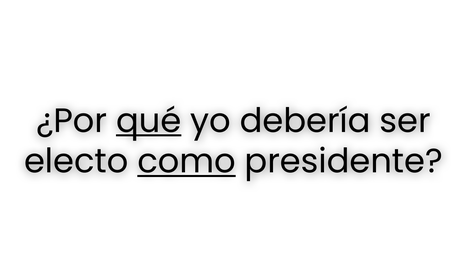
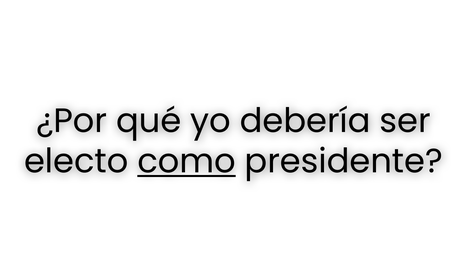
qué underline: present -> none
